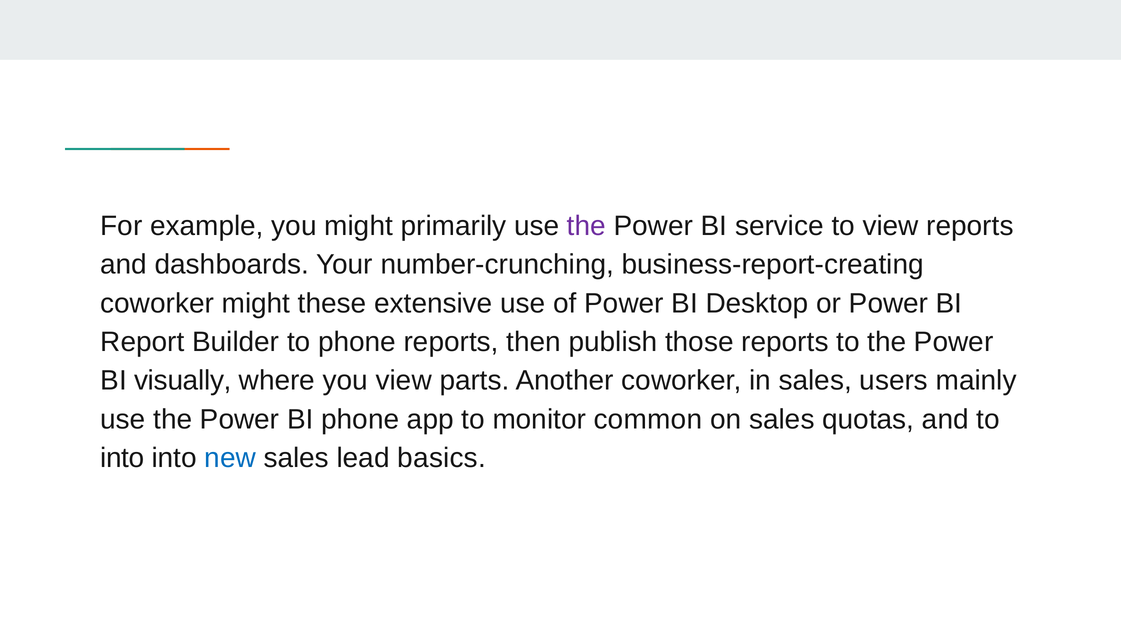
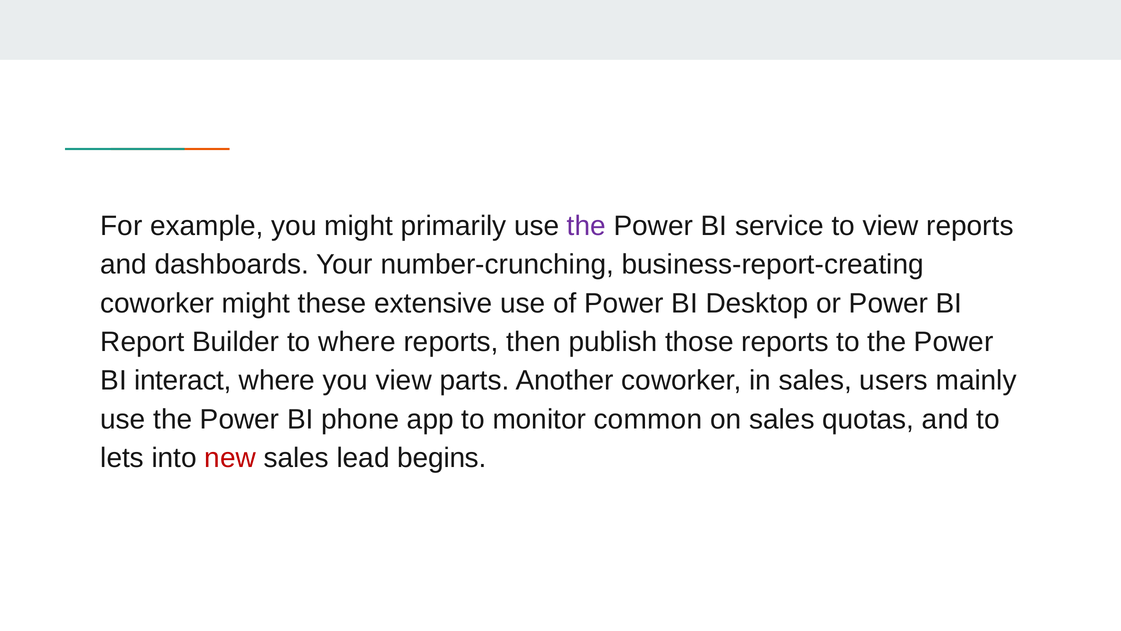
to phone: phone -> where
visually: visually -> interact
into at (122, 458): into -> lets
new colour: blue -> red
basics: basics -> begins
